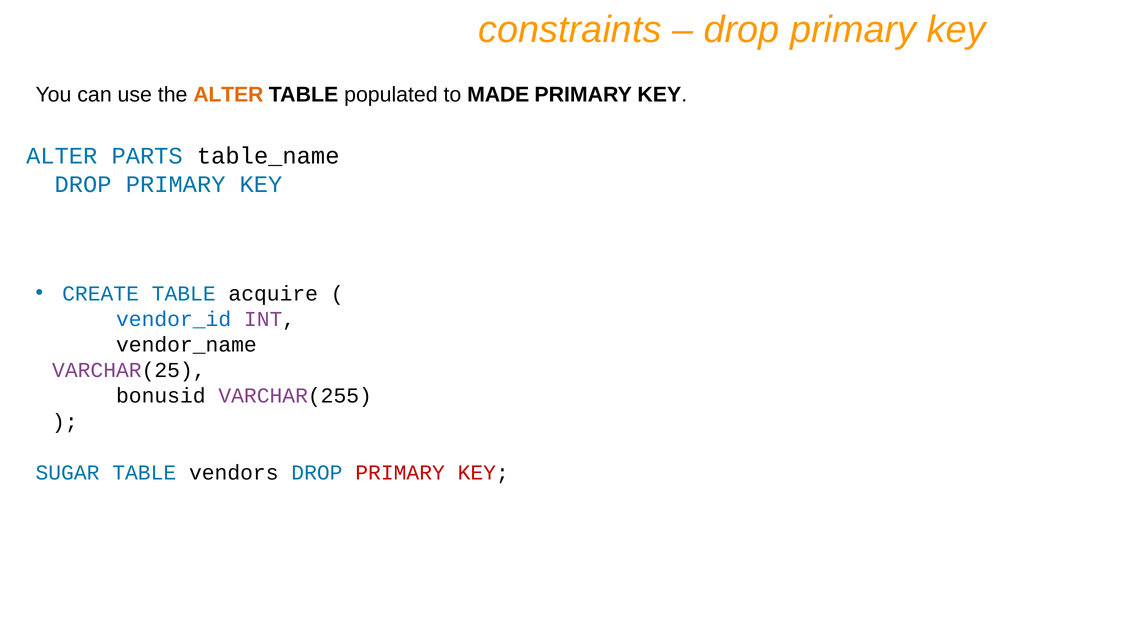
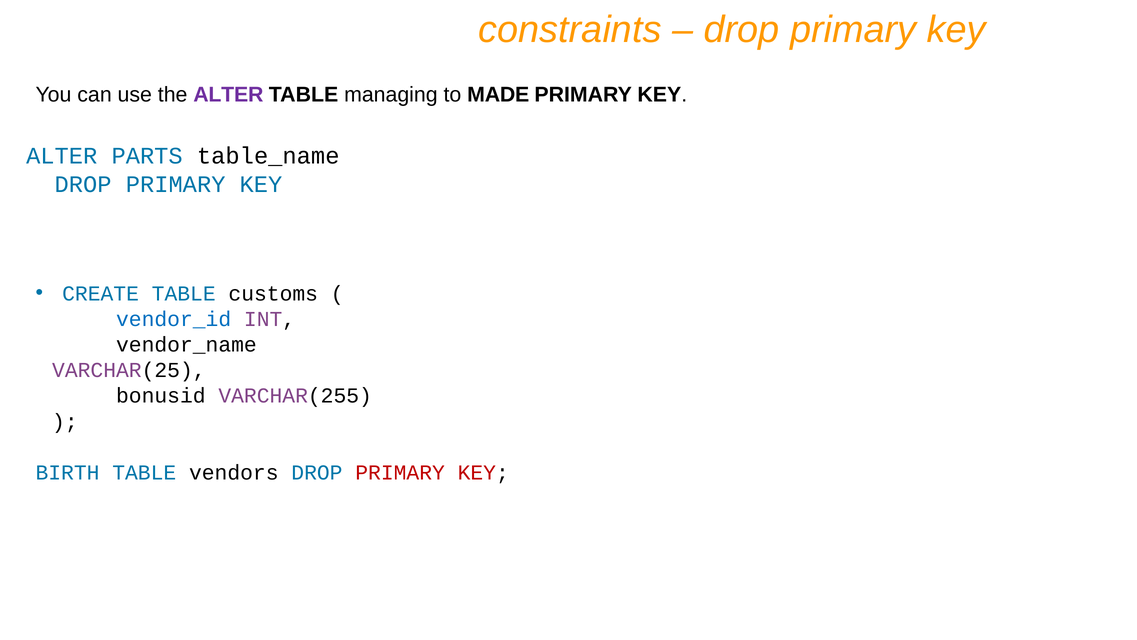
ALTER at (228, 95) colour: orange -> purple
populated: populated -> managing
acquire: acquire -> customs
SUGAR: SUGAR -> BIRTH
